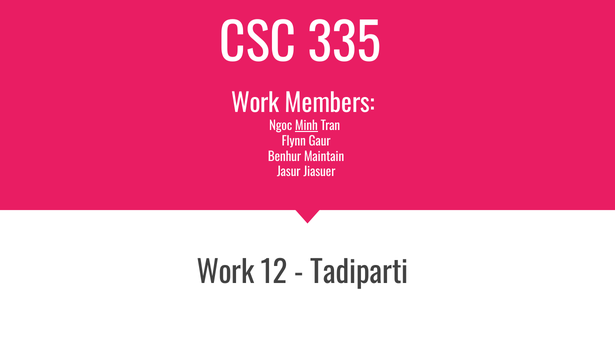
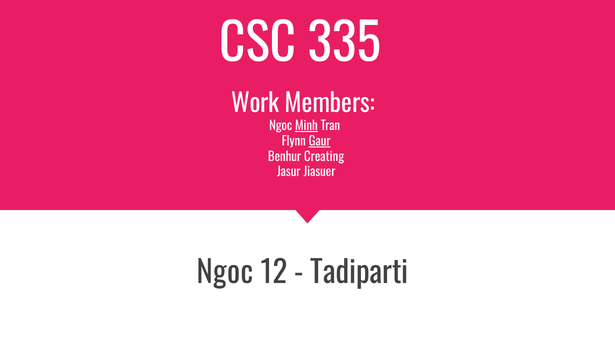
Gaur underline: none -> present
Maintain: Maintain -> Creating
Work at (225, 273): Work -> Ngoc
